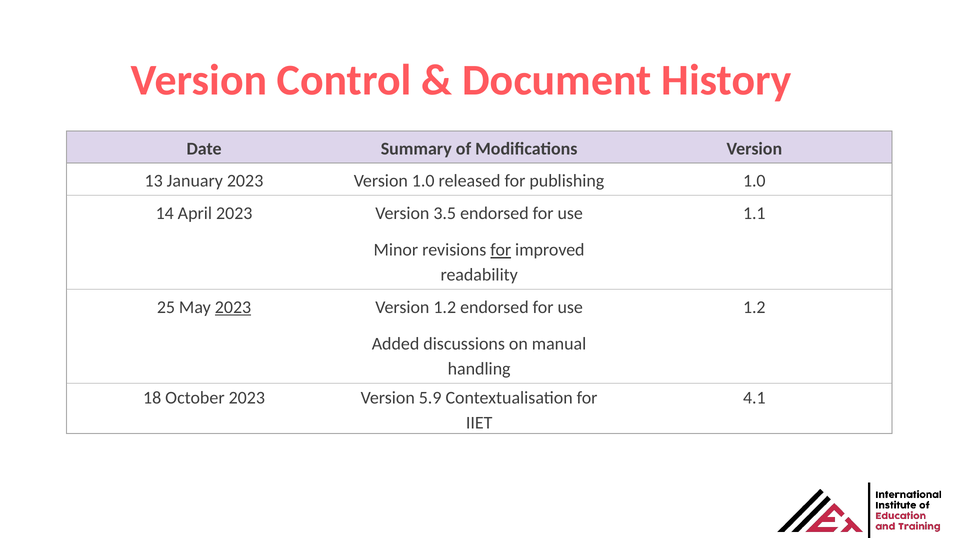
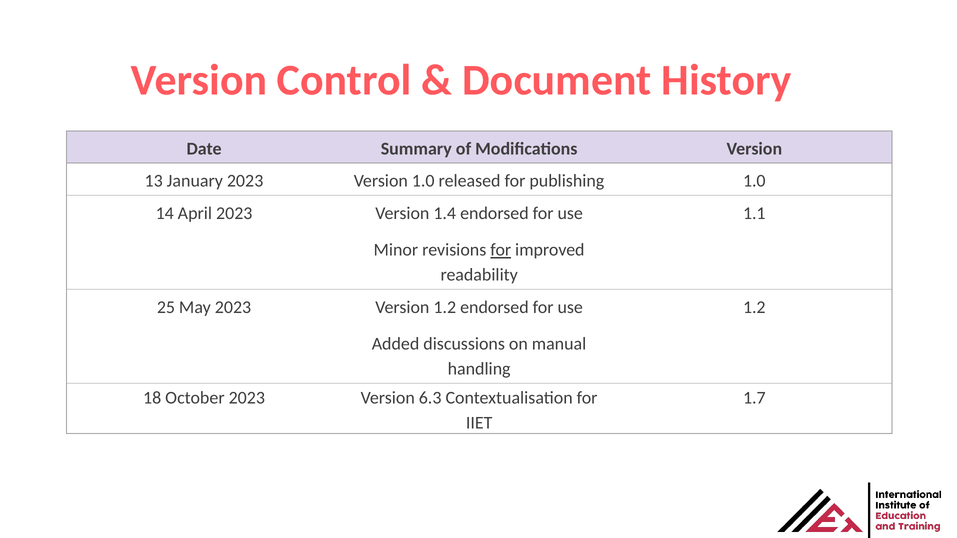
3.5: 3.5 -> 1.4
2023 at (233, 307) underline: present -> none
5.9: 5.9 -> 6.3
4.1: 4.1 -> 1.7
